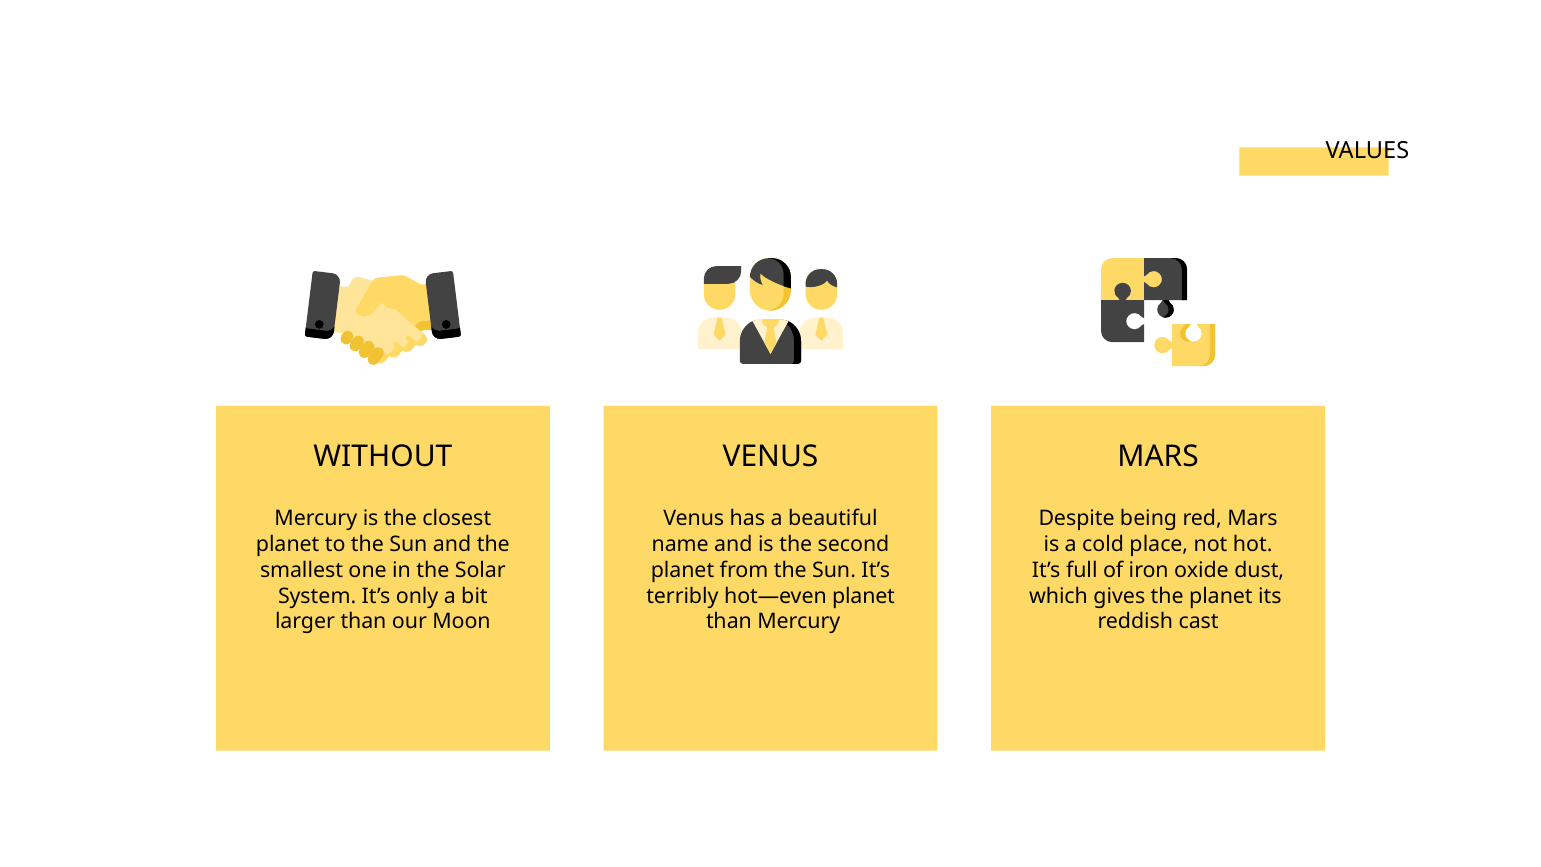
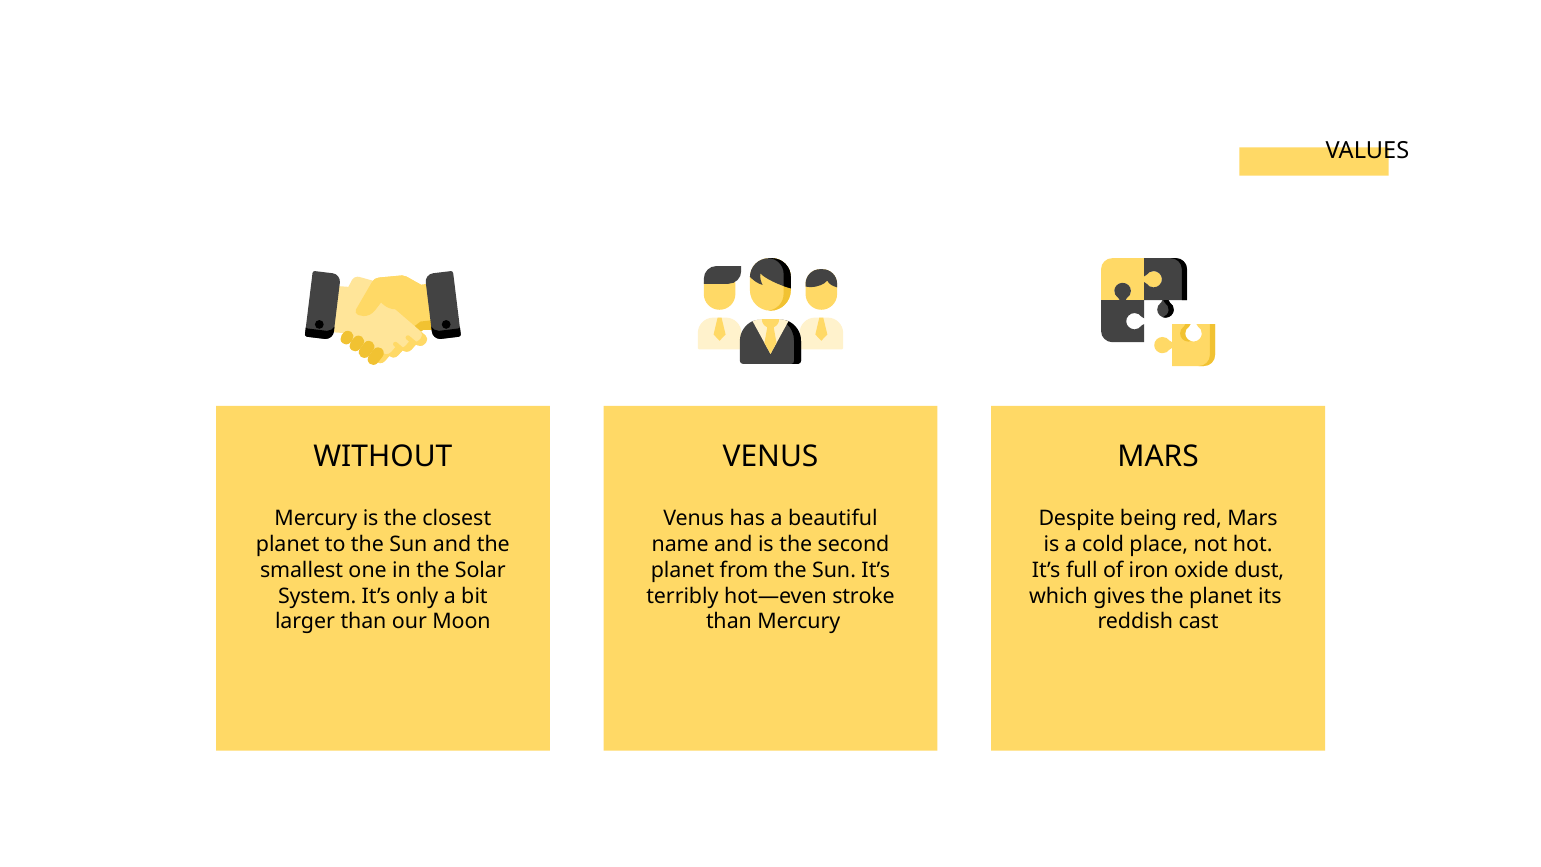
hot—even planet: planet -> stroke
